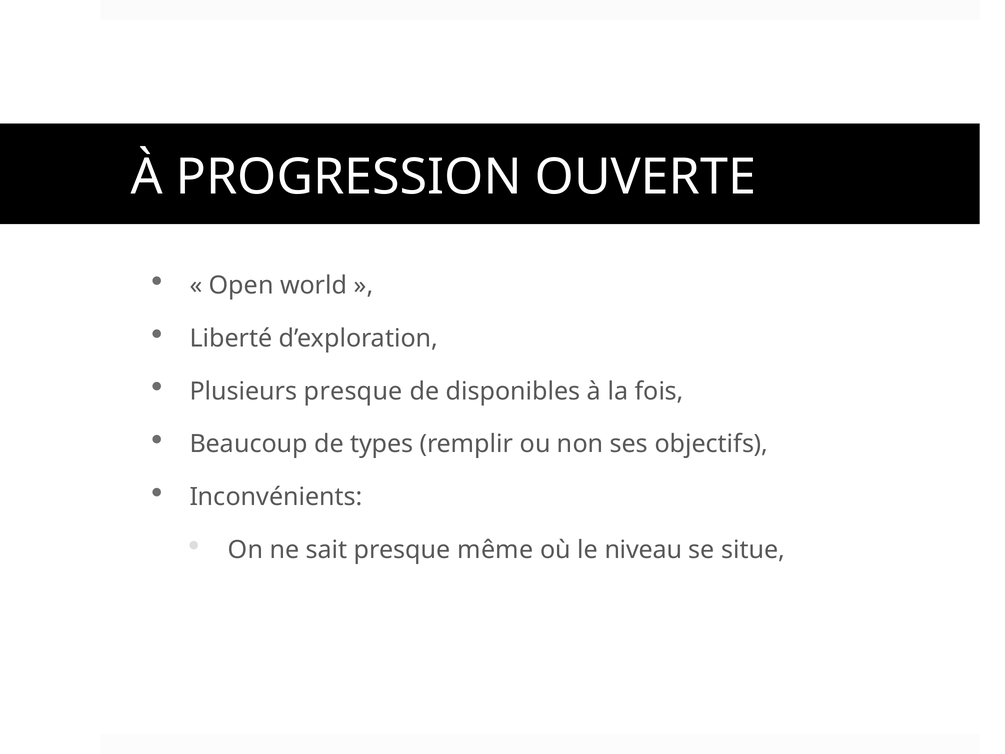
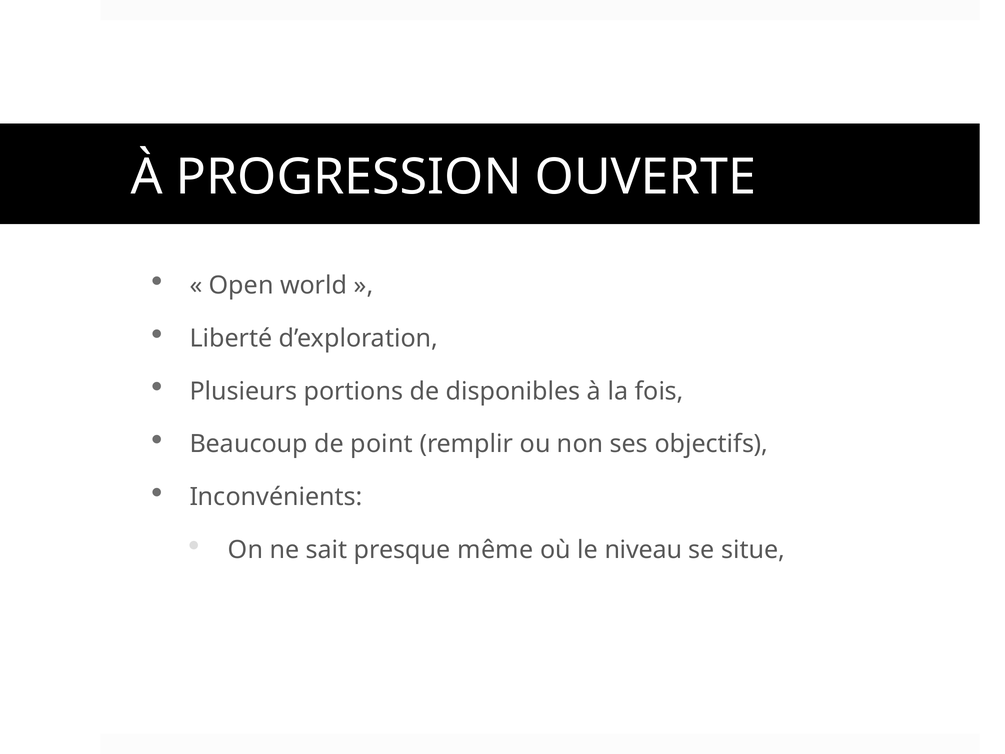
Plusieurs presque: presque -> portions
types: types -> point
